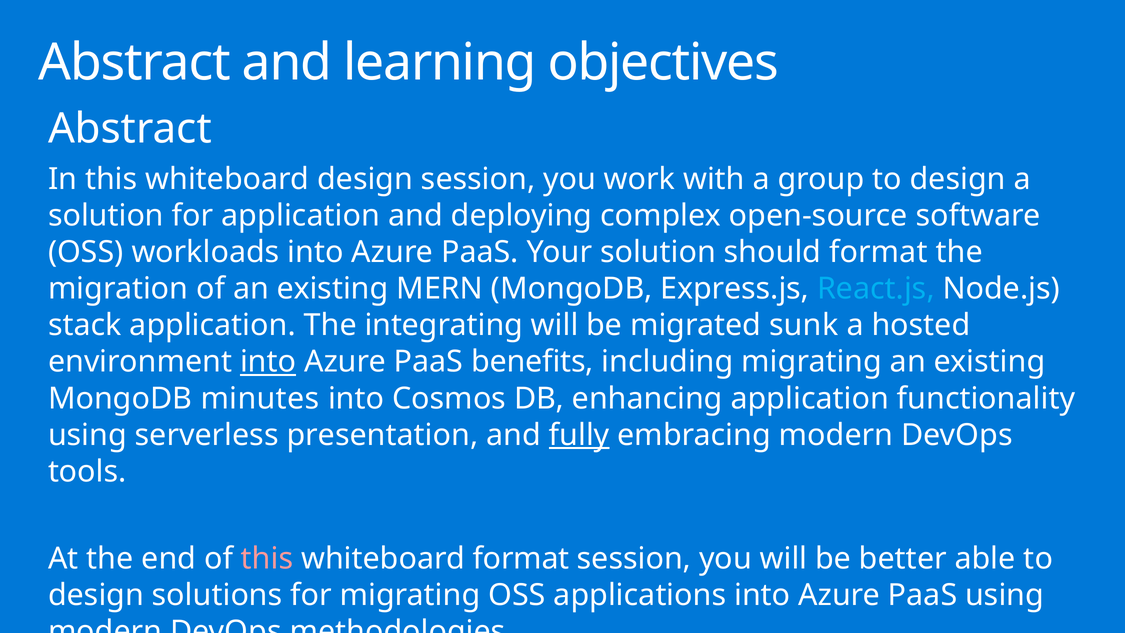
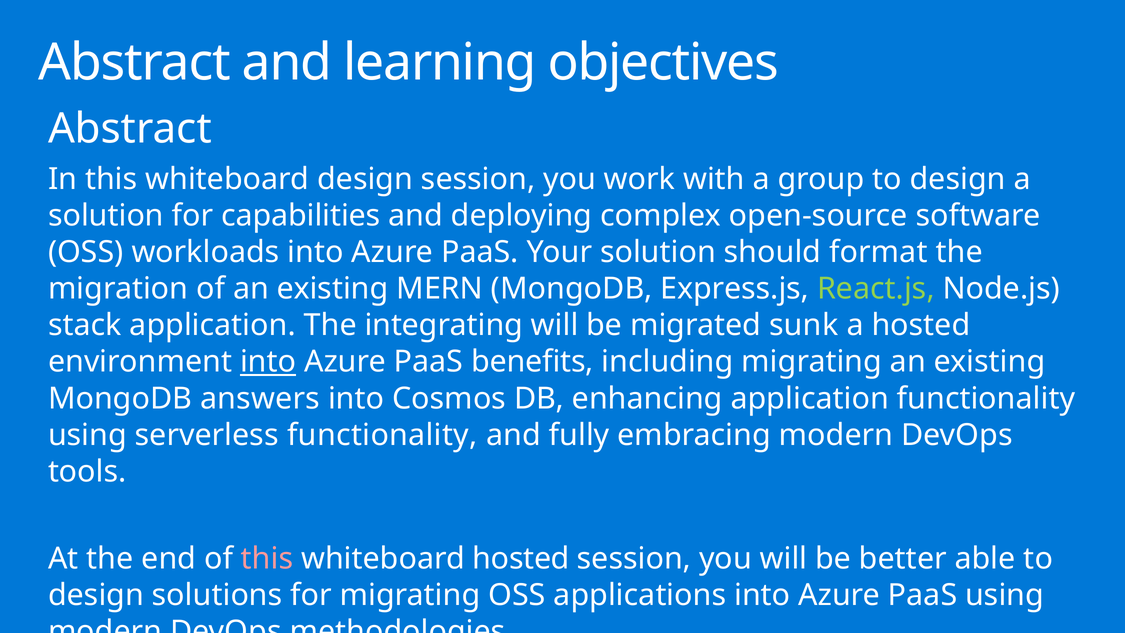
for application: application -> capabilities
React.js colour: light blue -> light green
minutes: minutes -> answers
serverless presentation: presentation -> functionality
fully underline: present -> none
whiteboard format: format -> hosted
